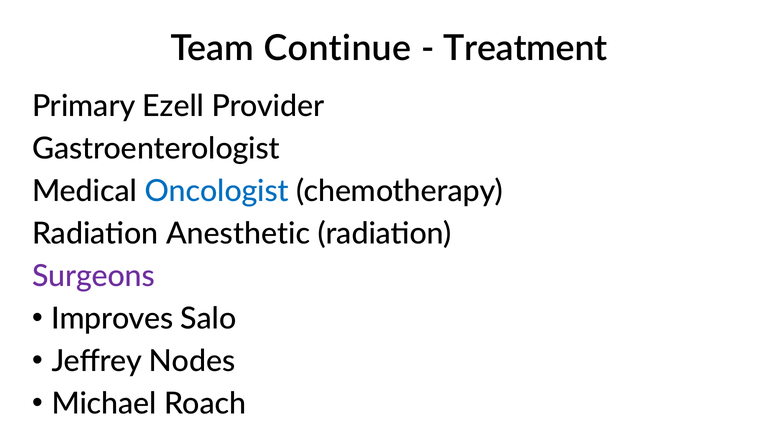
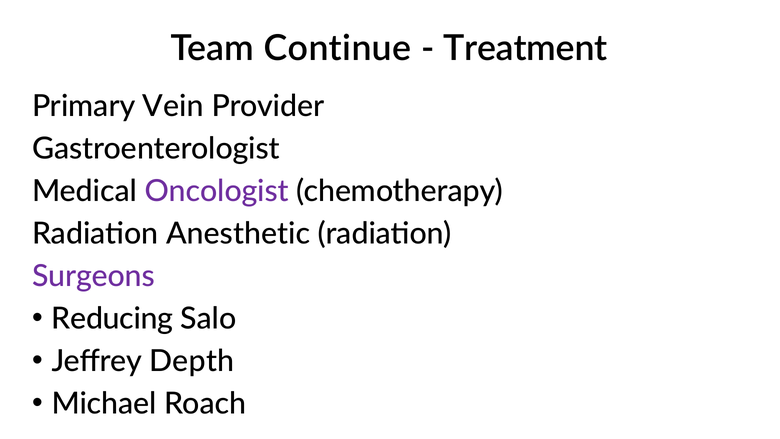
Ezell: Ezell -> Vein
Oncologist colour: blue -> purple
Improves: Improves -> Reducing
Nodes: Nodes -> Depth
